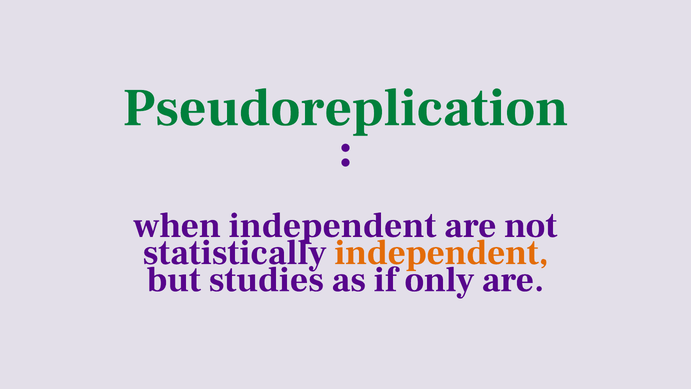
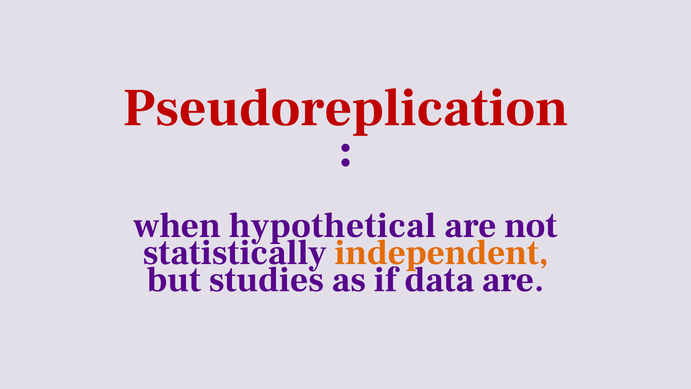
Pseudoreplication colour: green -> red
when independent: independent -> hypothetical
only: only -> data
